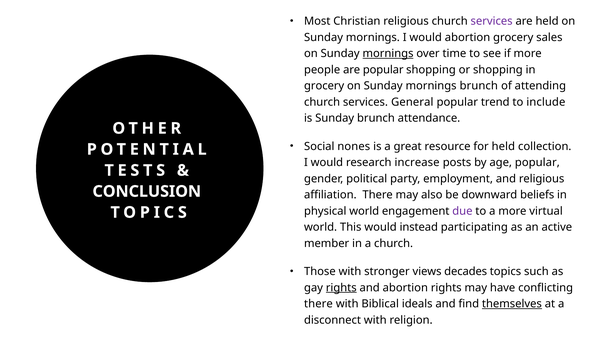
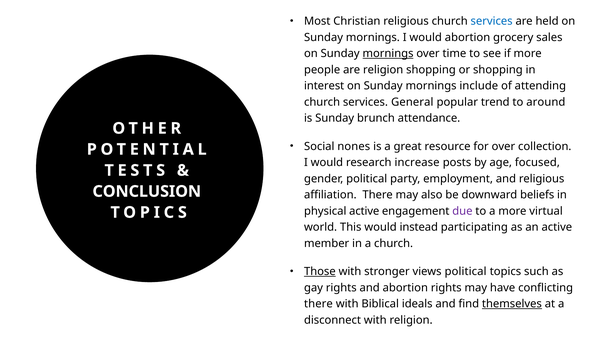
services at (492, 21) colour: purple -> blue
are popular: popular -> religion
grocery at (324, 86): grocery -> interest
mornings brunch: brunch -> include
include: include -> around
for held: held -> over
age popular: popular -> focused
physical world: world -> active
Those underline: none -> present
views decades: decades -> political
rights at (341, 288) underline: present -> none
